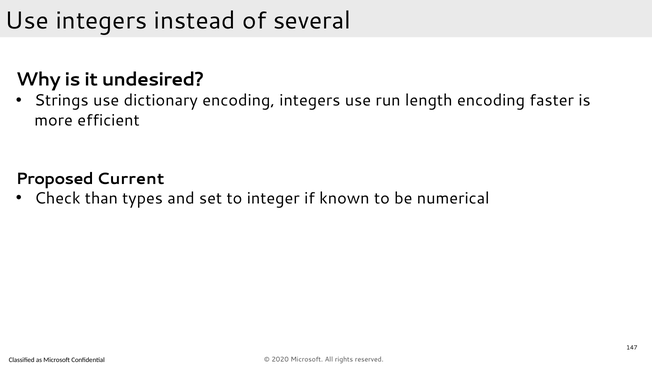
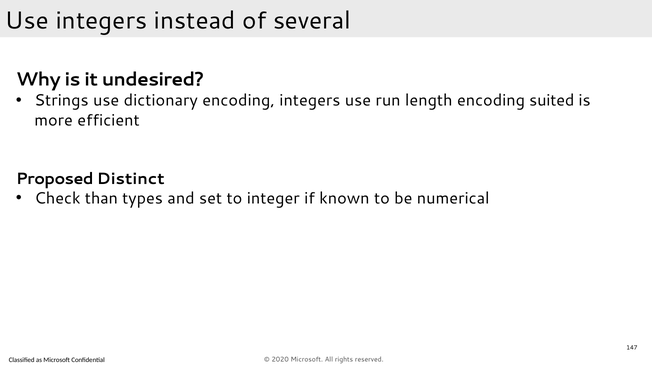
faster: faster -> suited
Current: Current -> Distinct
